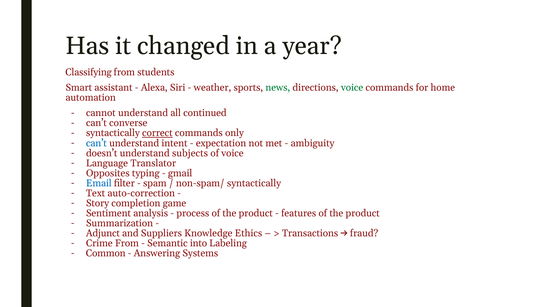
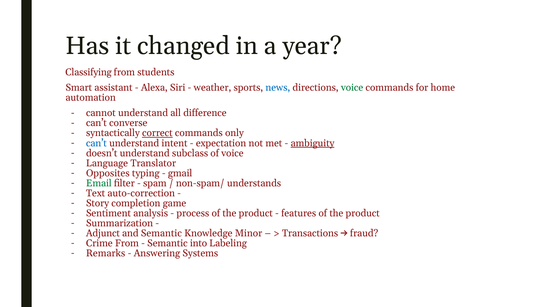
news colour: green -> blue
continued: continued -> difference
ambiguity underline: none -> present
subjects: subjects -> subclass
Email colour: blue -> green
non-spam/ syntactically: syntactically -> understands
and Suppliers: Suppliers -> Semantic
Ethics: Ethics -> Minor
Common: Common -> Remarks
